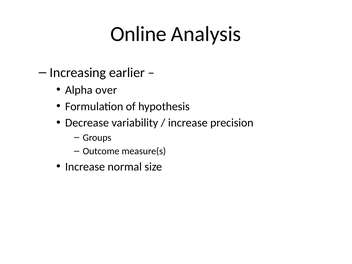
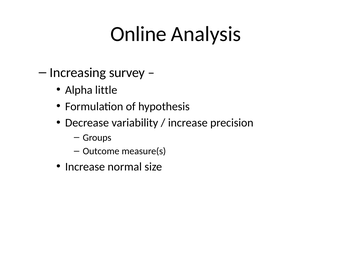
earlier: earlier -> survey
over: over -> little
